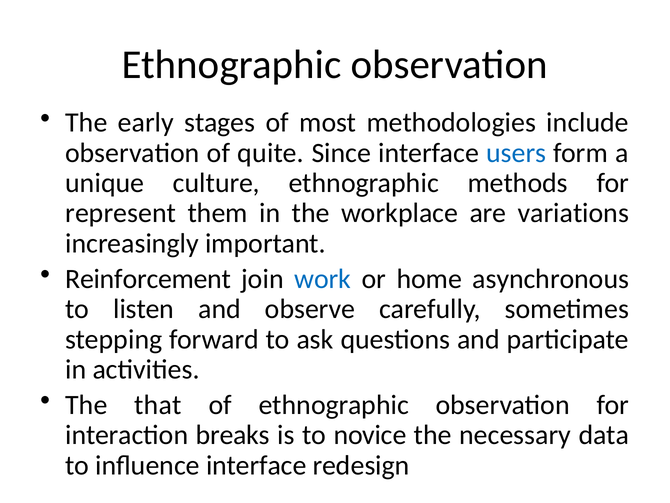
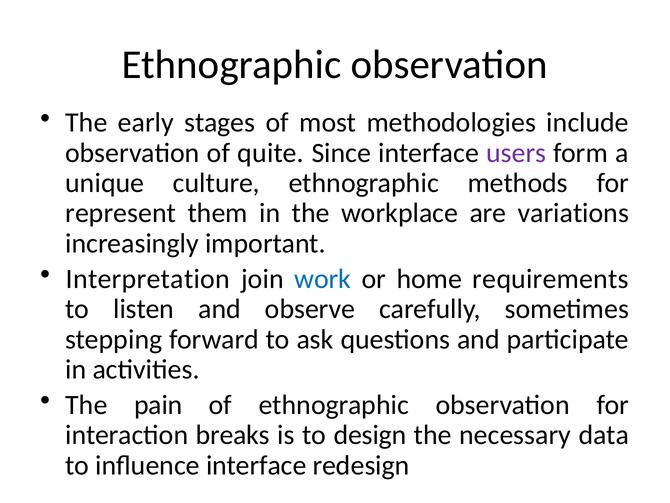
users colour: blue -> purple
Reinforcement: Reinforcement -> Interpretation
asynchronous: asynchronous -> requirements
that: that -> pain
novice: novice -> design
